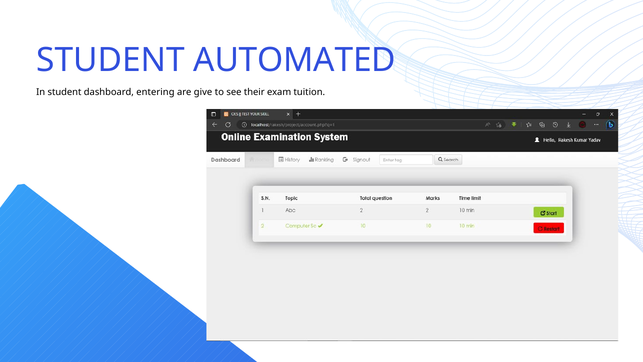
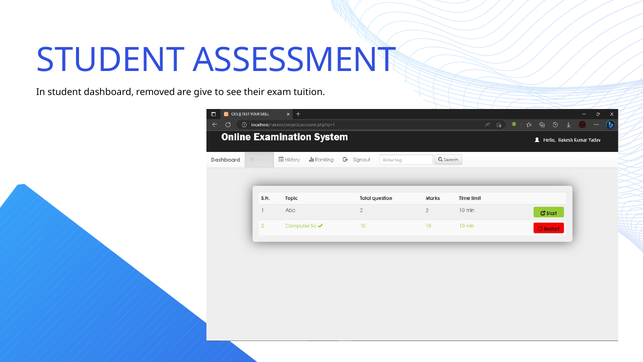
AUTOMATED: AUTOMATED -> ASSESSMENT
entering: entering -> removed
